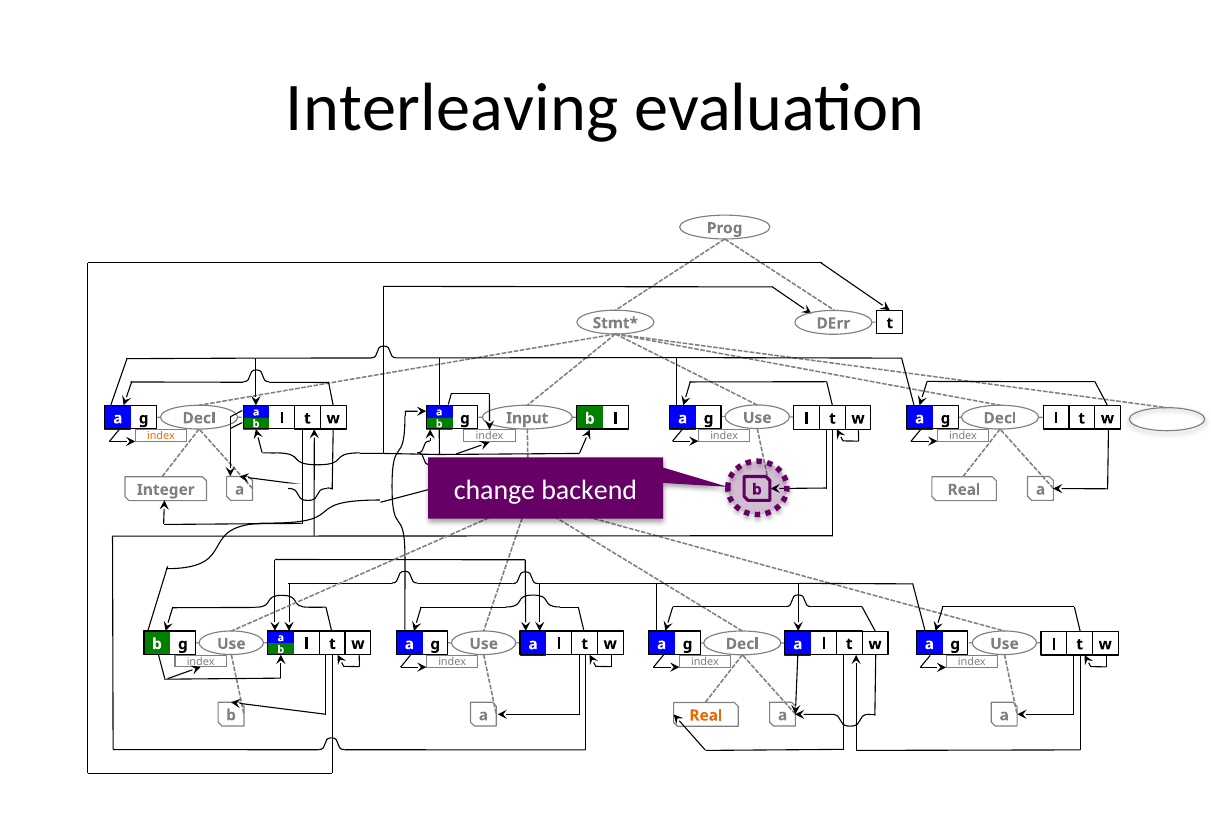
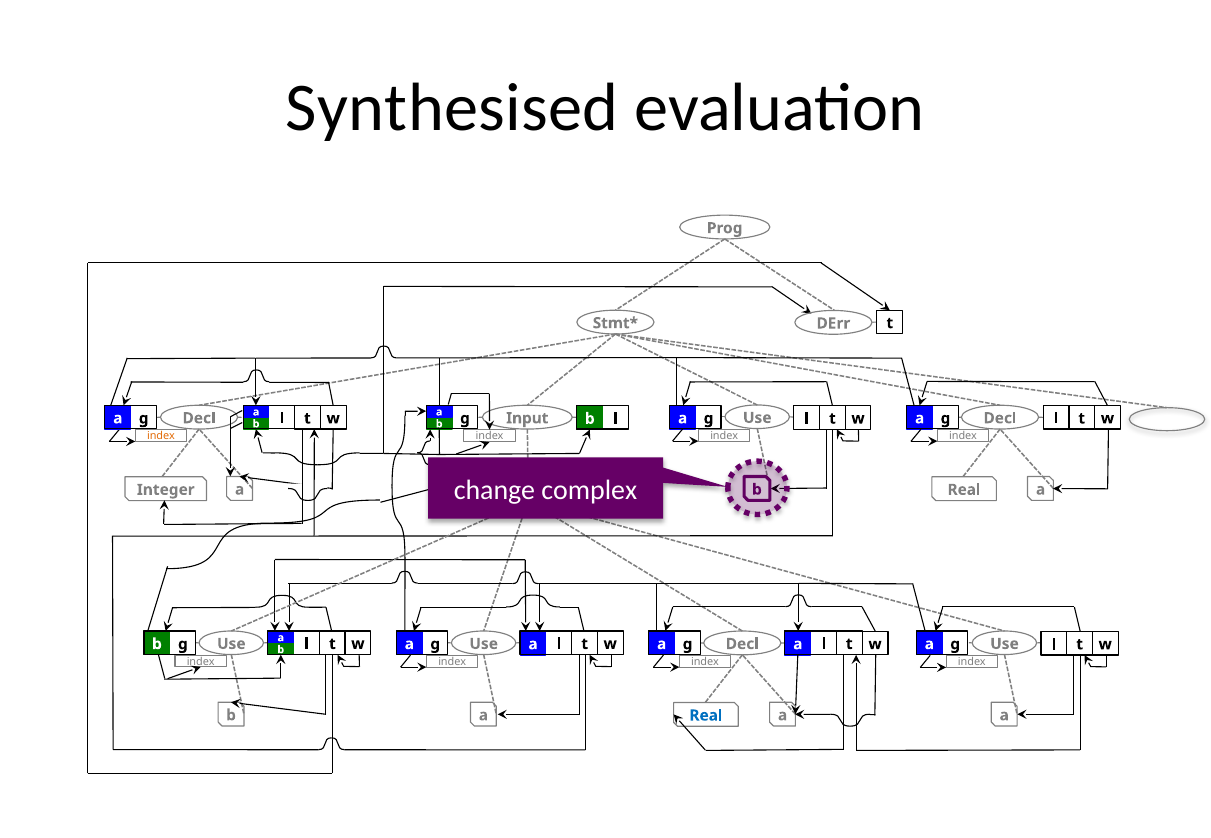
Interleaving: Interleaving -> Synthesised
backend: backend -> complex
Real at (706, 716) colour: orange -> blue
